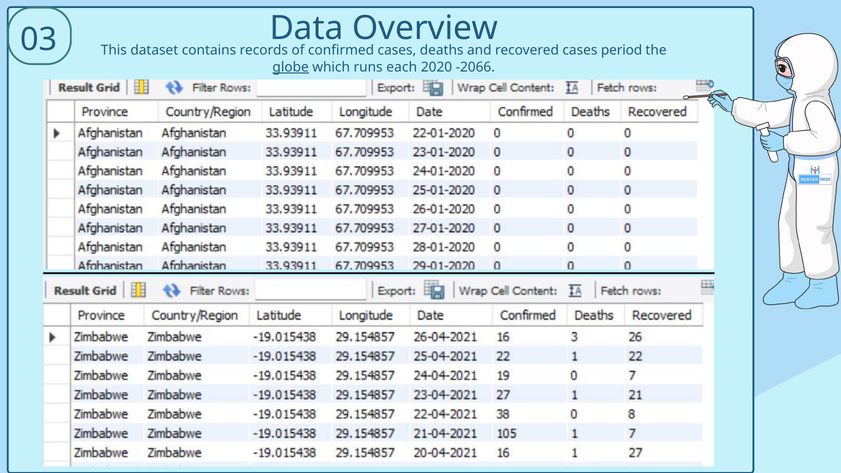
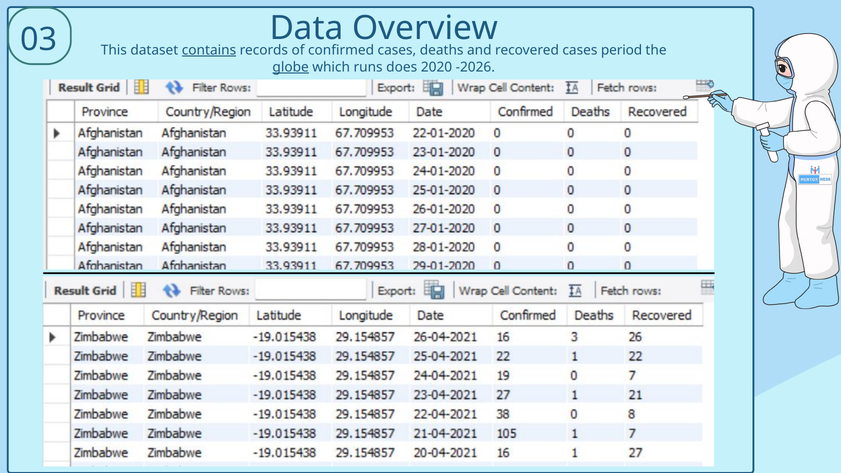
contains underline: none -> present
each: each -> does
-2066: -2066 -> -2026
